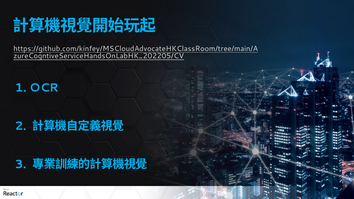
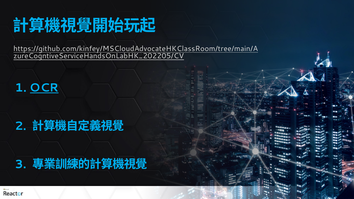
OCR underline: none -> present
